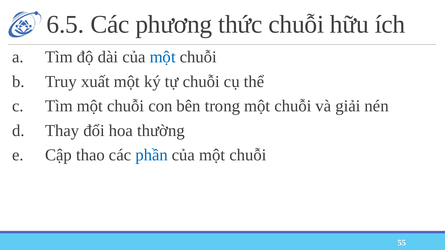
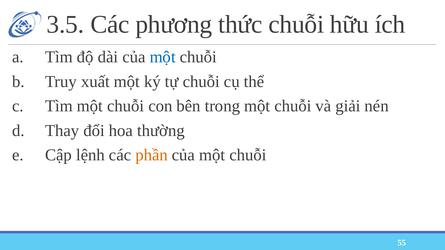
6.5: 6.5 -> 3.5
thao: thao -> lệnh
phần colour: blue -> orange
